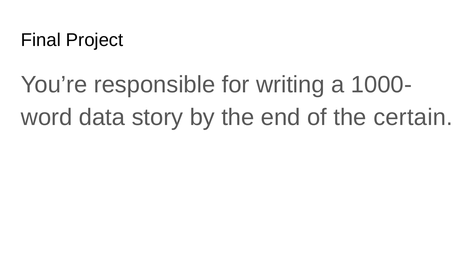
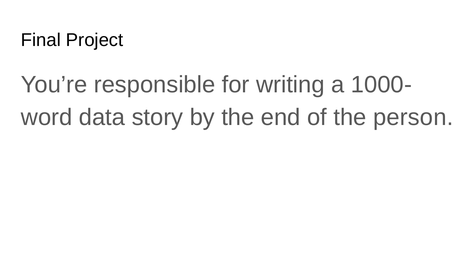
certain: certain -> person
